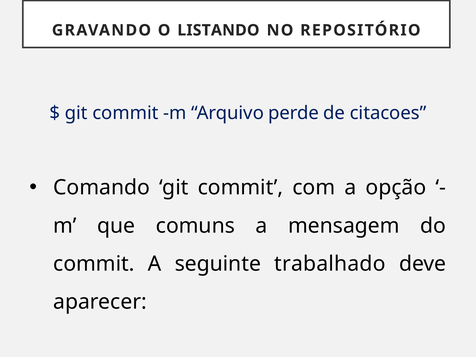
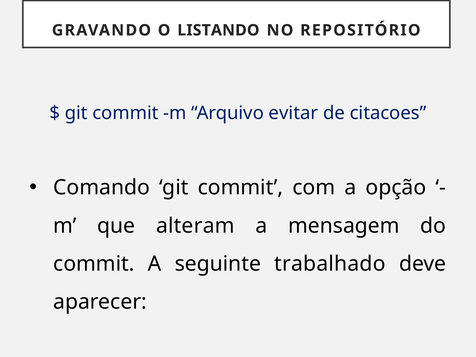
perde: perde -> evitar
comuns: comuns -> alteram
